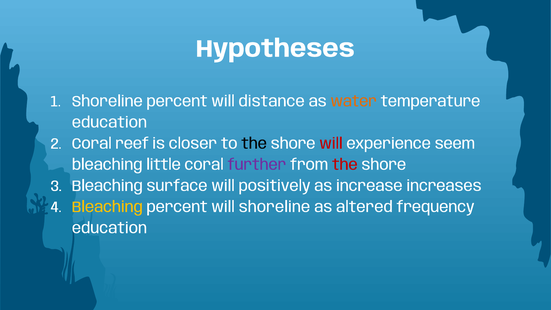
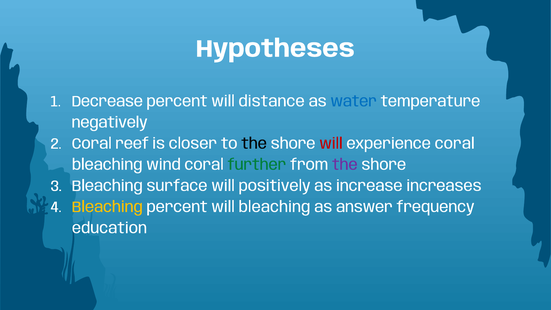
Shoreline at (107, 101): Shoreline -> Decrease
water colour: orange -> blue
education at (110, 122): education -> negatively
experience seem: seem -> coral
little: little -> wind
further colour: purple -> green
the at (345, 165) colour: red -> purple
will shoreline: shoreline -> bleaching
altered: altered -> answer
